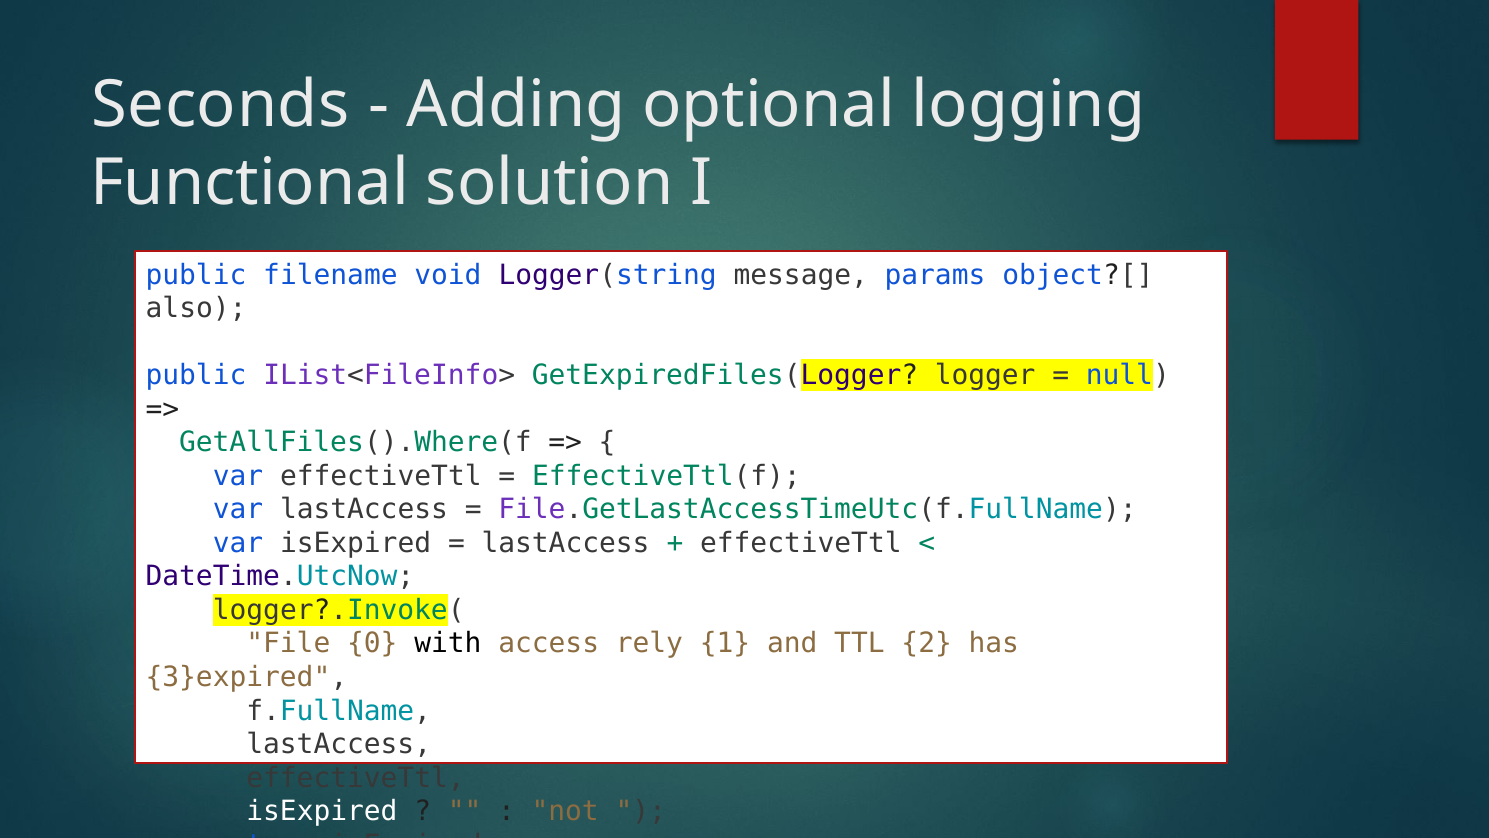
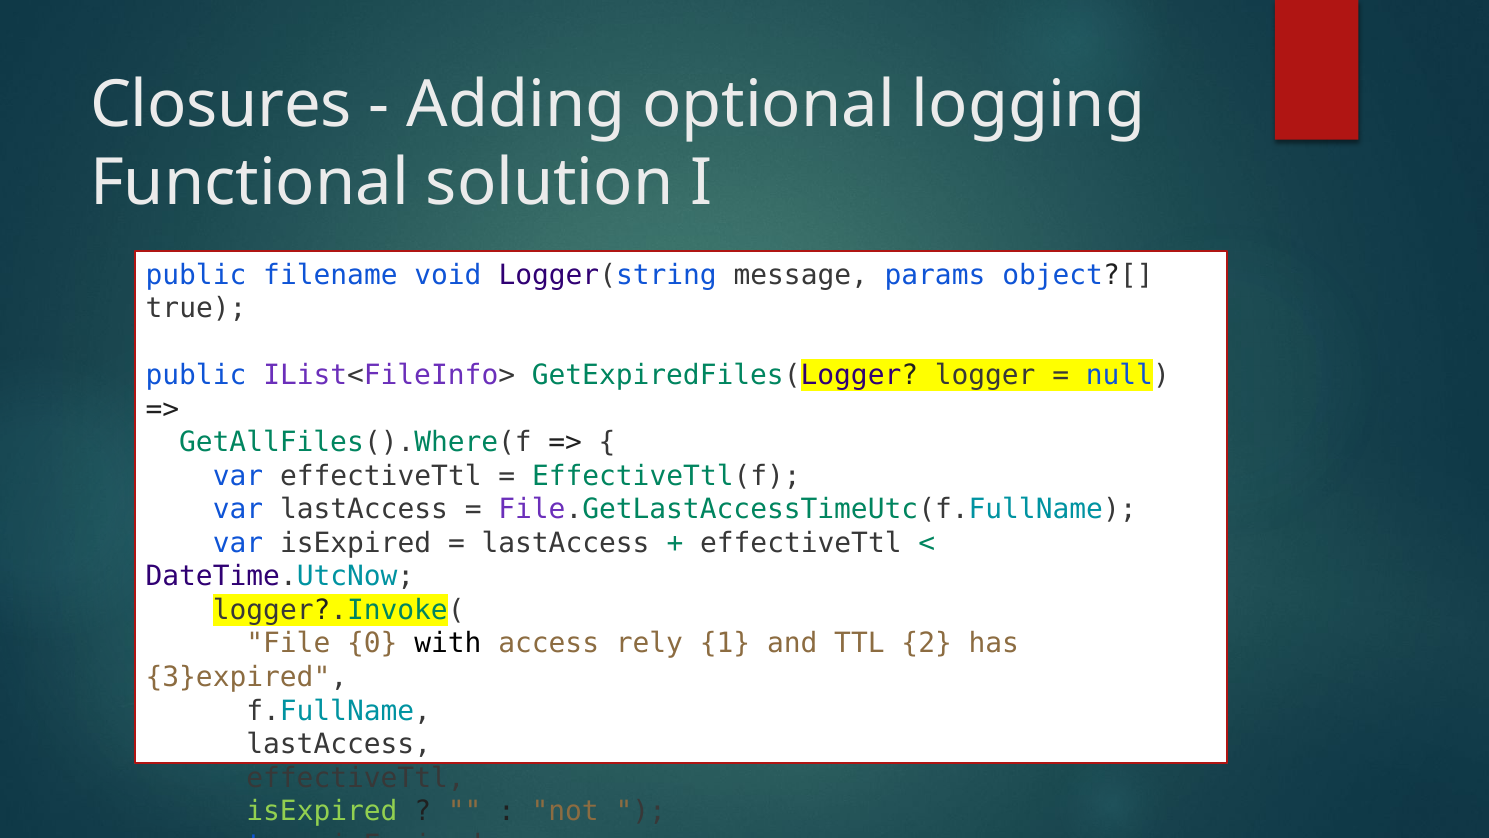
Seconds: Seconds -> Closures
also: also -> true
isExpired at (322, 811) colour: white -> light green
